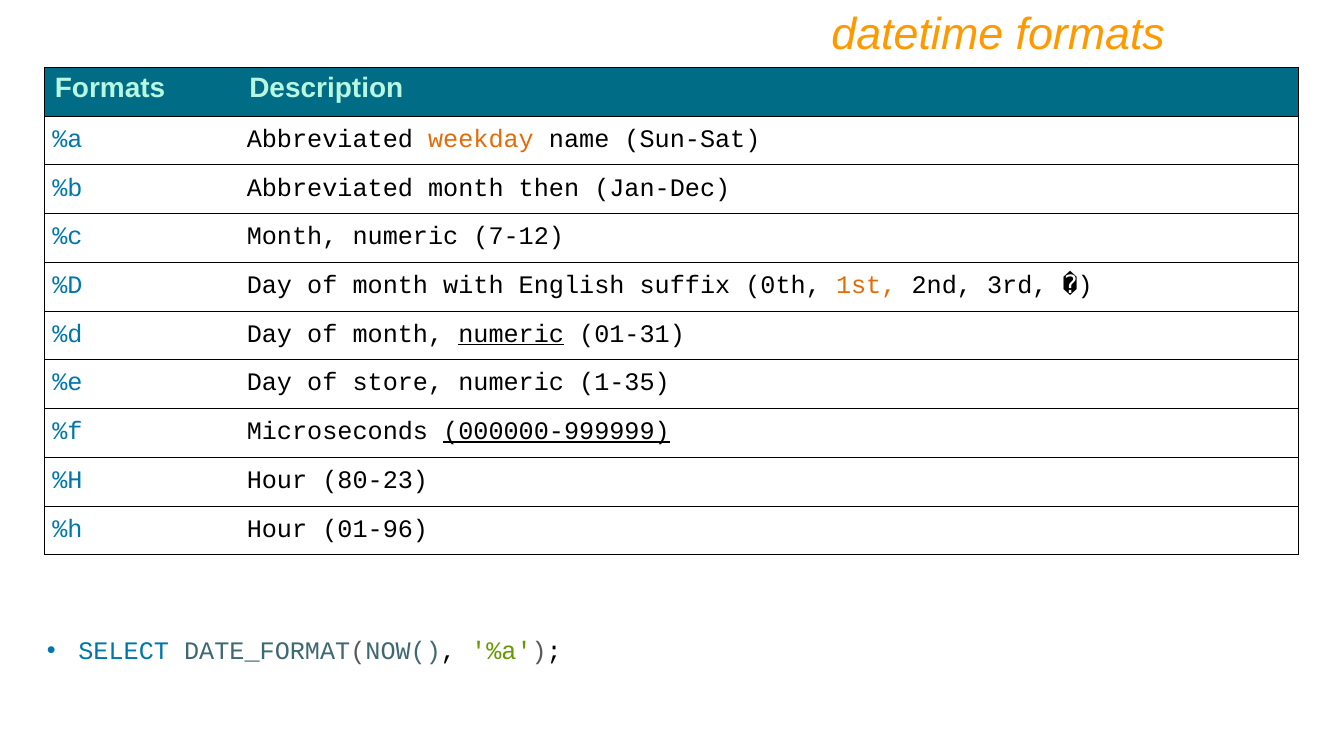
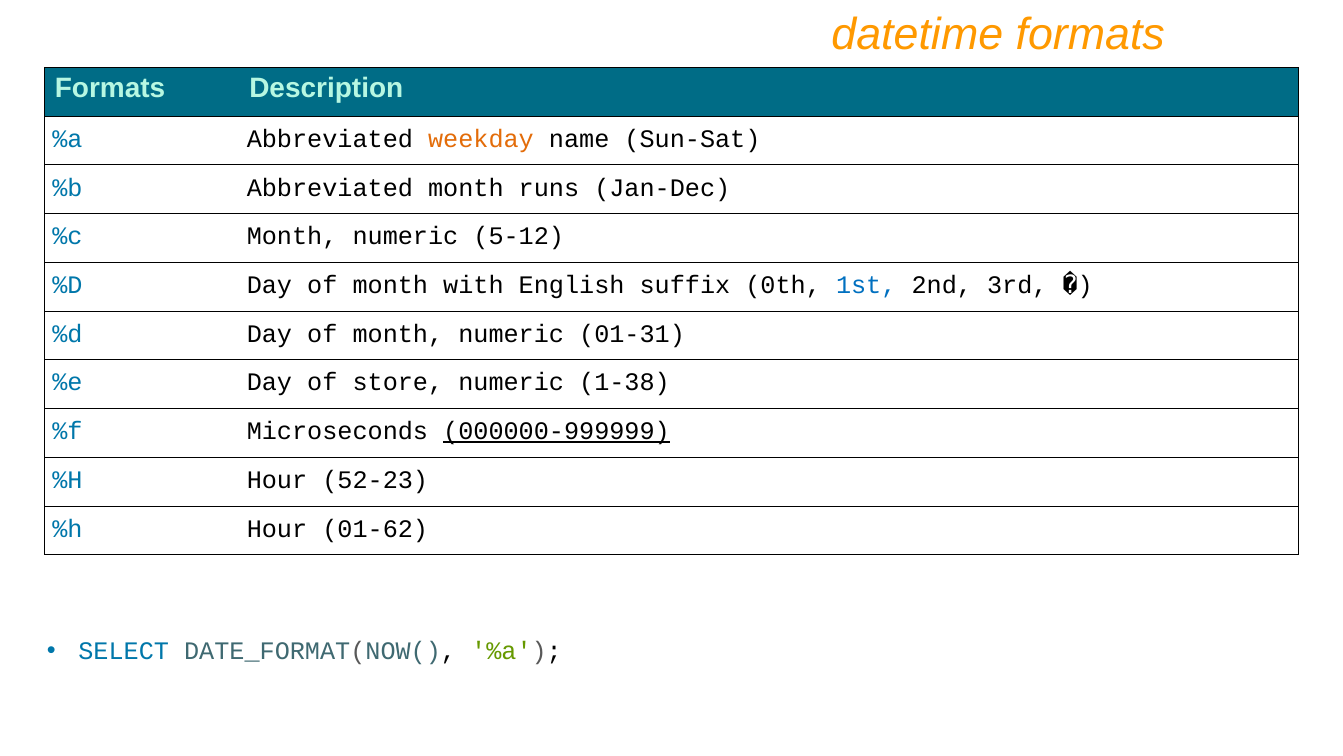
then: then -> runs
7-12: 7-12 -> 5-12
1st colour: orange -> blue
numeric at (511, 334) underline: present -> none
1-35: 1-35 -> 1-38
80-23: 80-23 -> 52-23
01-96: 01-96 -> 01-62
